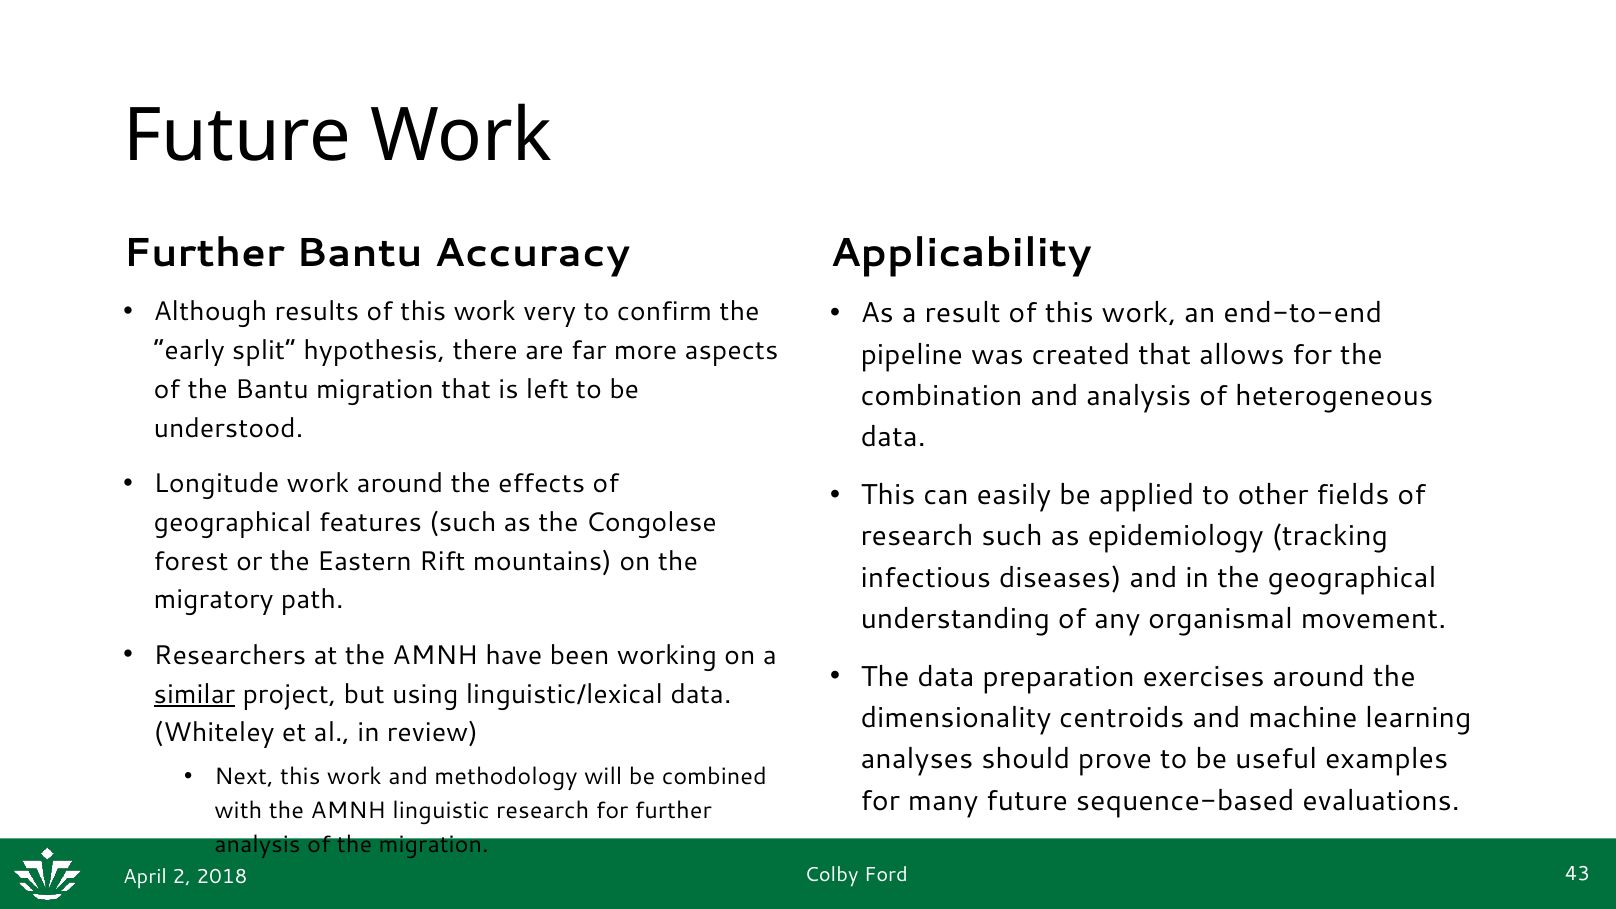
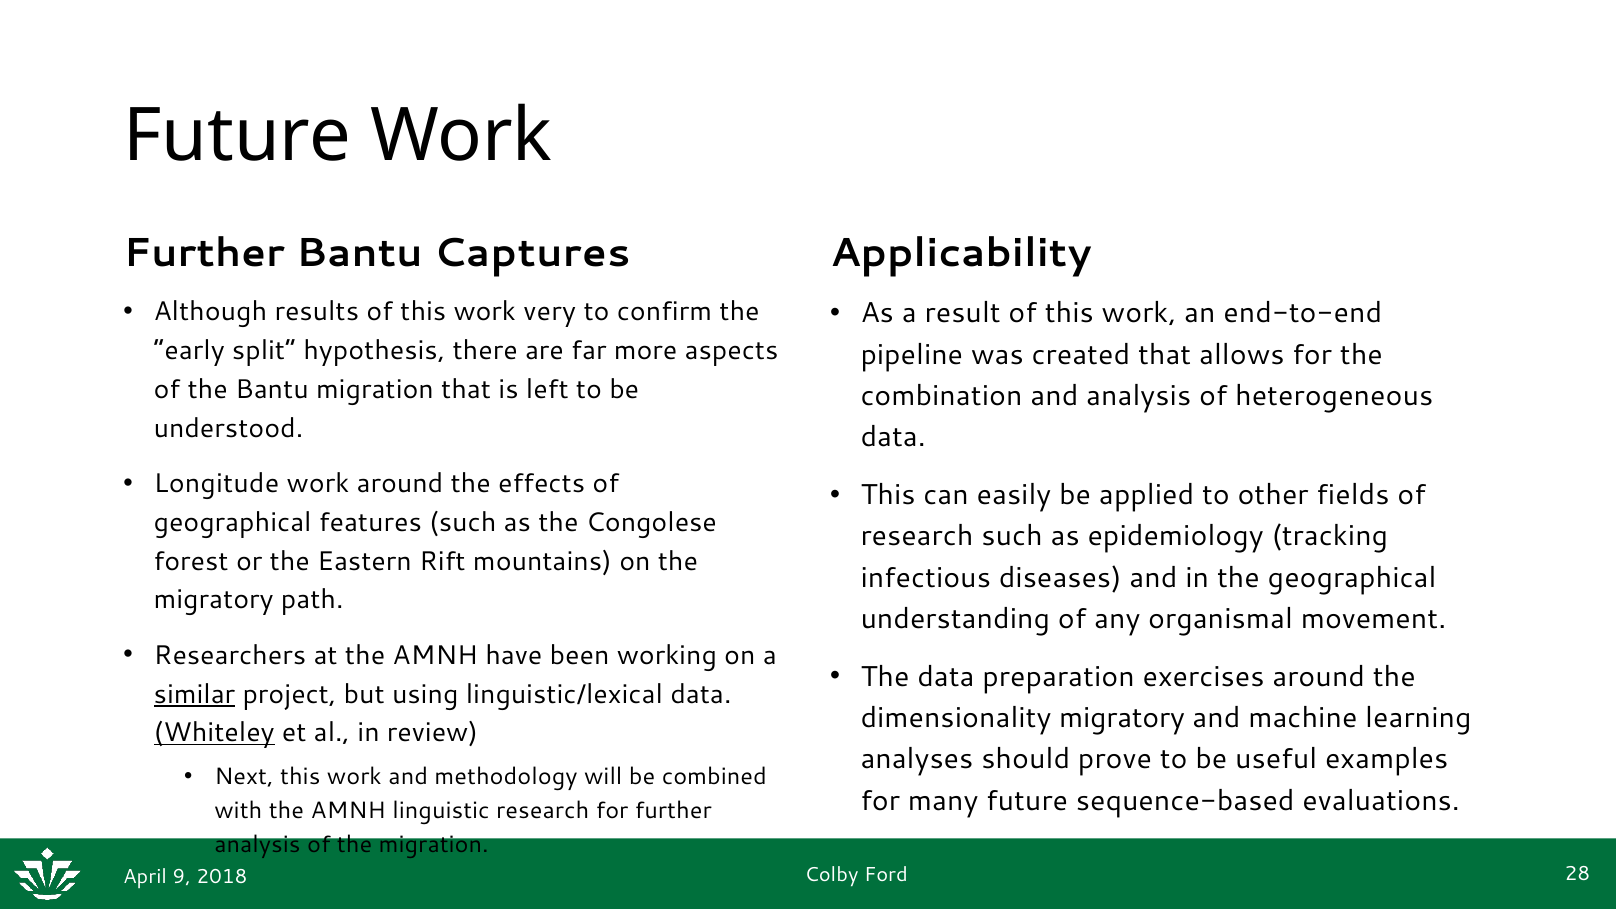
Accuracy: Accuracy -> Captures
dimensionality centroids: centroids -> migratory
Whiteley underline: none -> present
43: 43 -> 28
2: 2 -> 9
